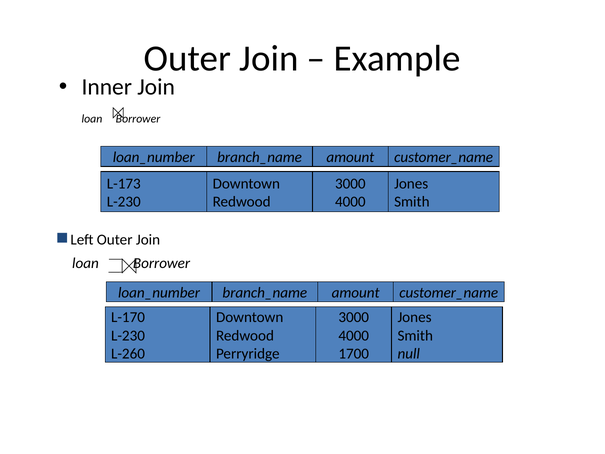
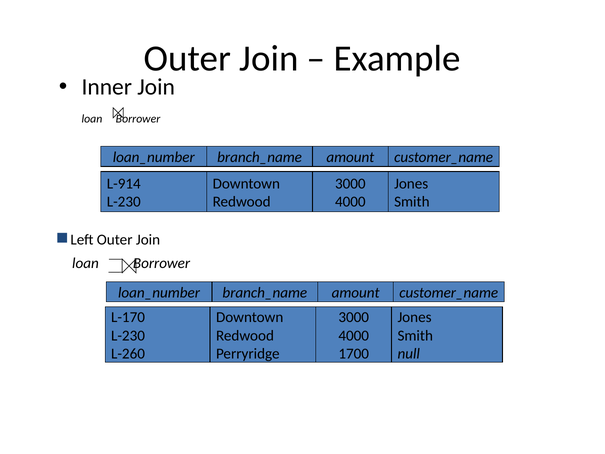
L-173: L-173 -> L-914
